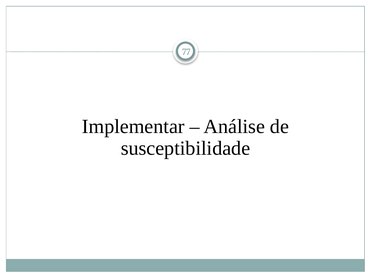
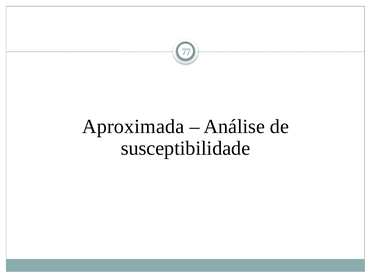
Implementar: Implementar -> Aproximada
